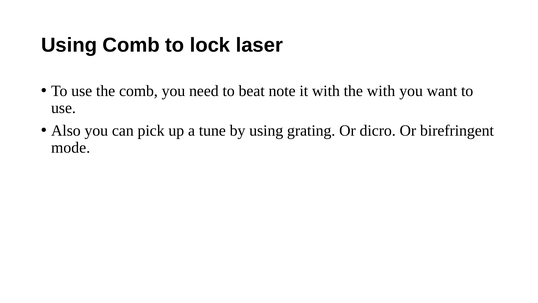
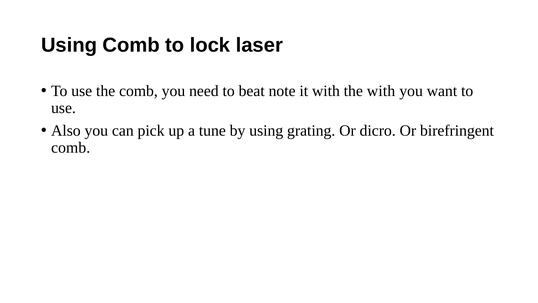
mode at (71, 147): mode -> comb
